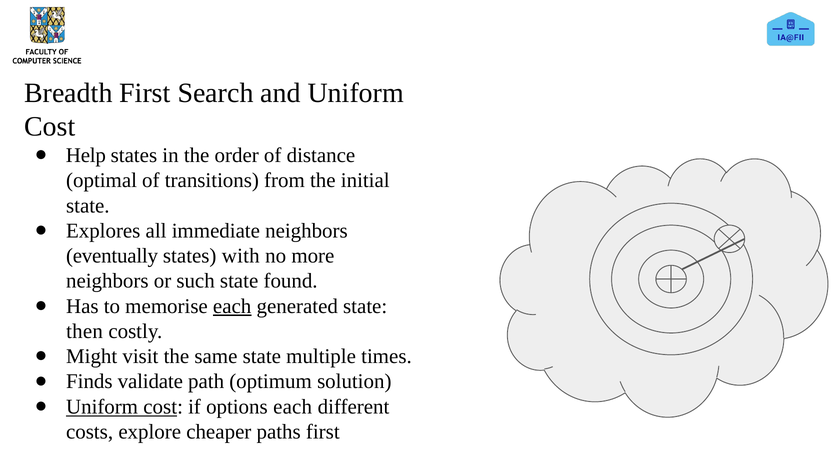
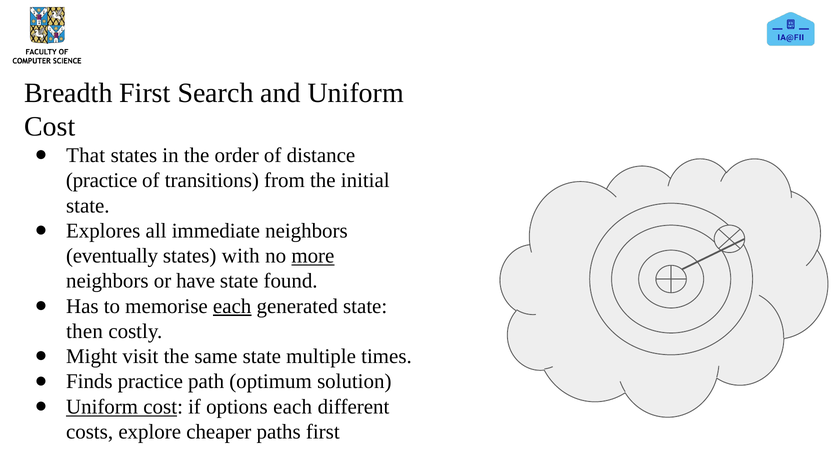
Help: Help -> That
optimal at (102, 181): optimal -> practice
more underline: none -> present
such: such -> have
Finds validate: validate -> practice
